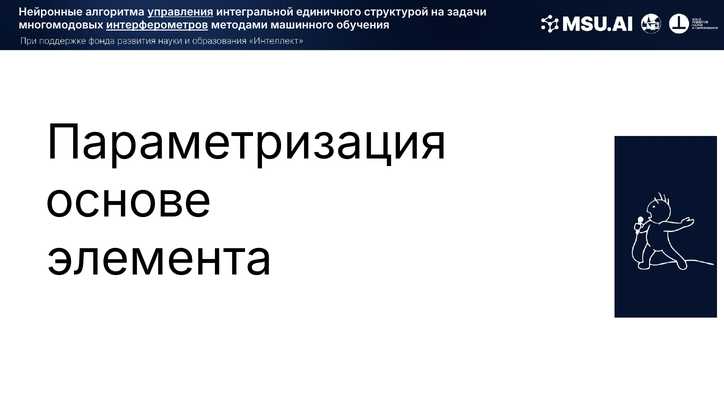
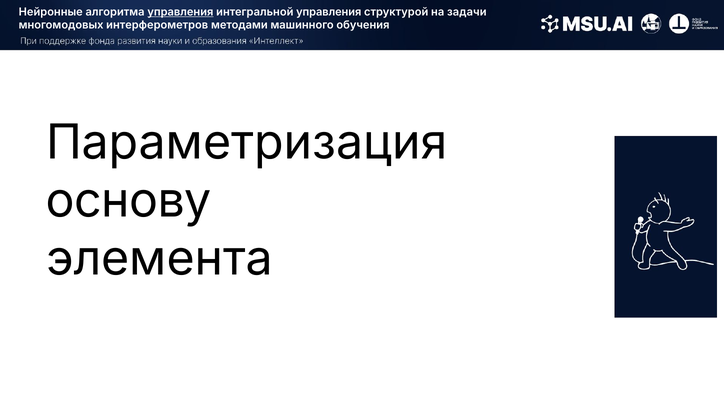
интегральной единичного: единичного -> управления
интерферометров underline: present -> none
основе: основе -> основу
